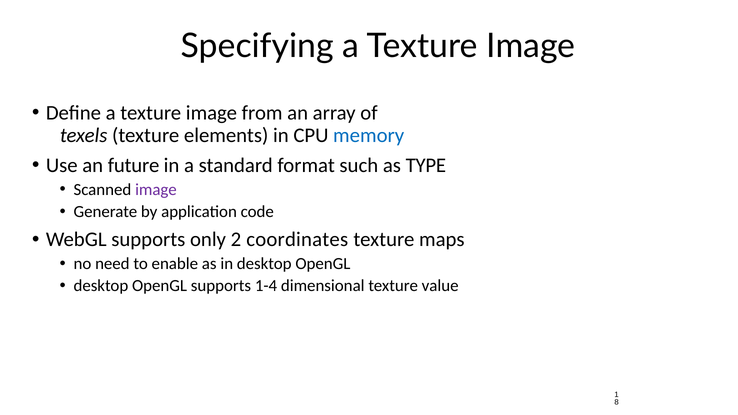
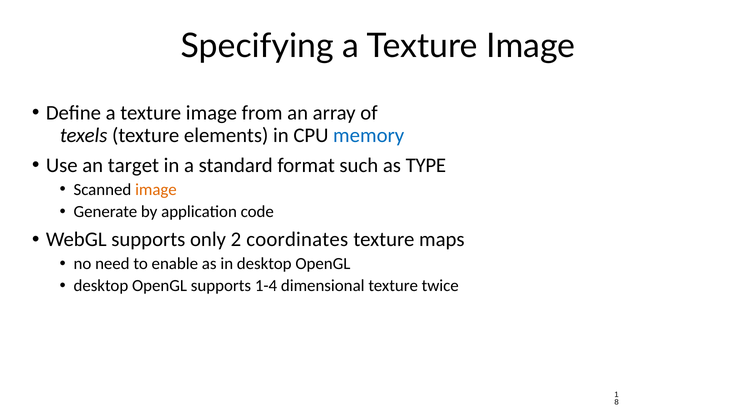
future: future -> target
image at (156, 190) colour: purple -> orange
value: value -> twice
